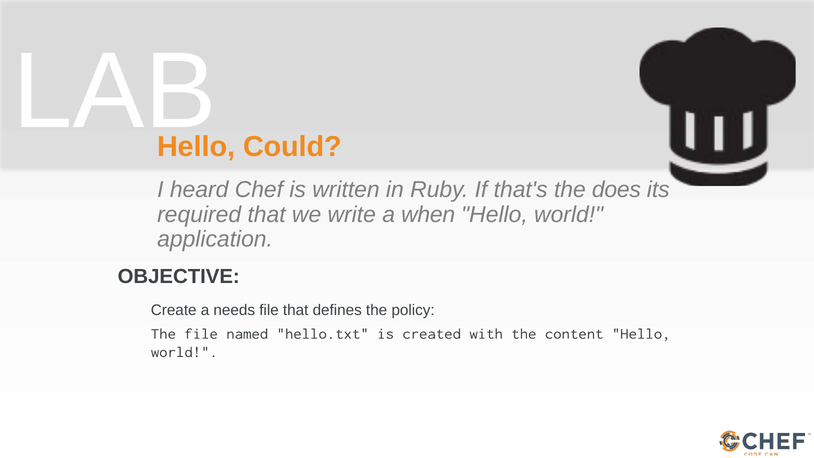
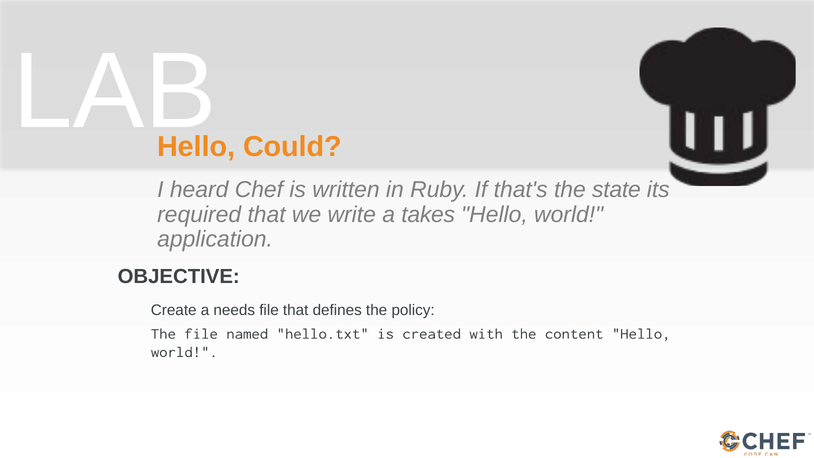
does: does -> state
when: when -> takes
